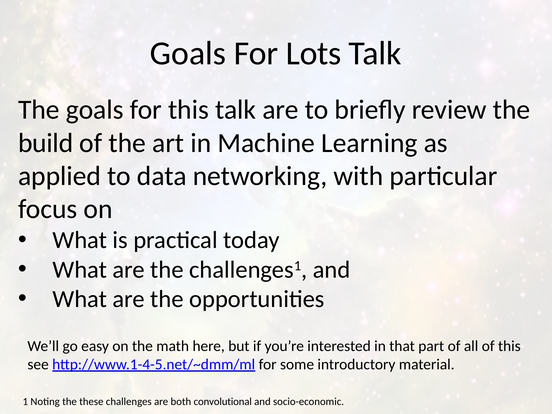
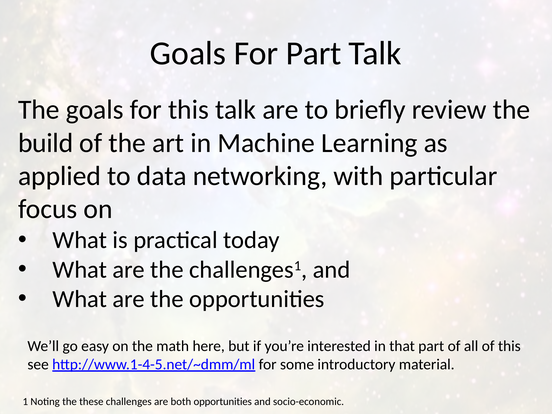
For Lots: Lots -> Part
both convolutional: convolutional -> opportunities
